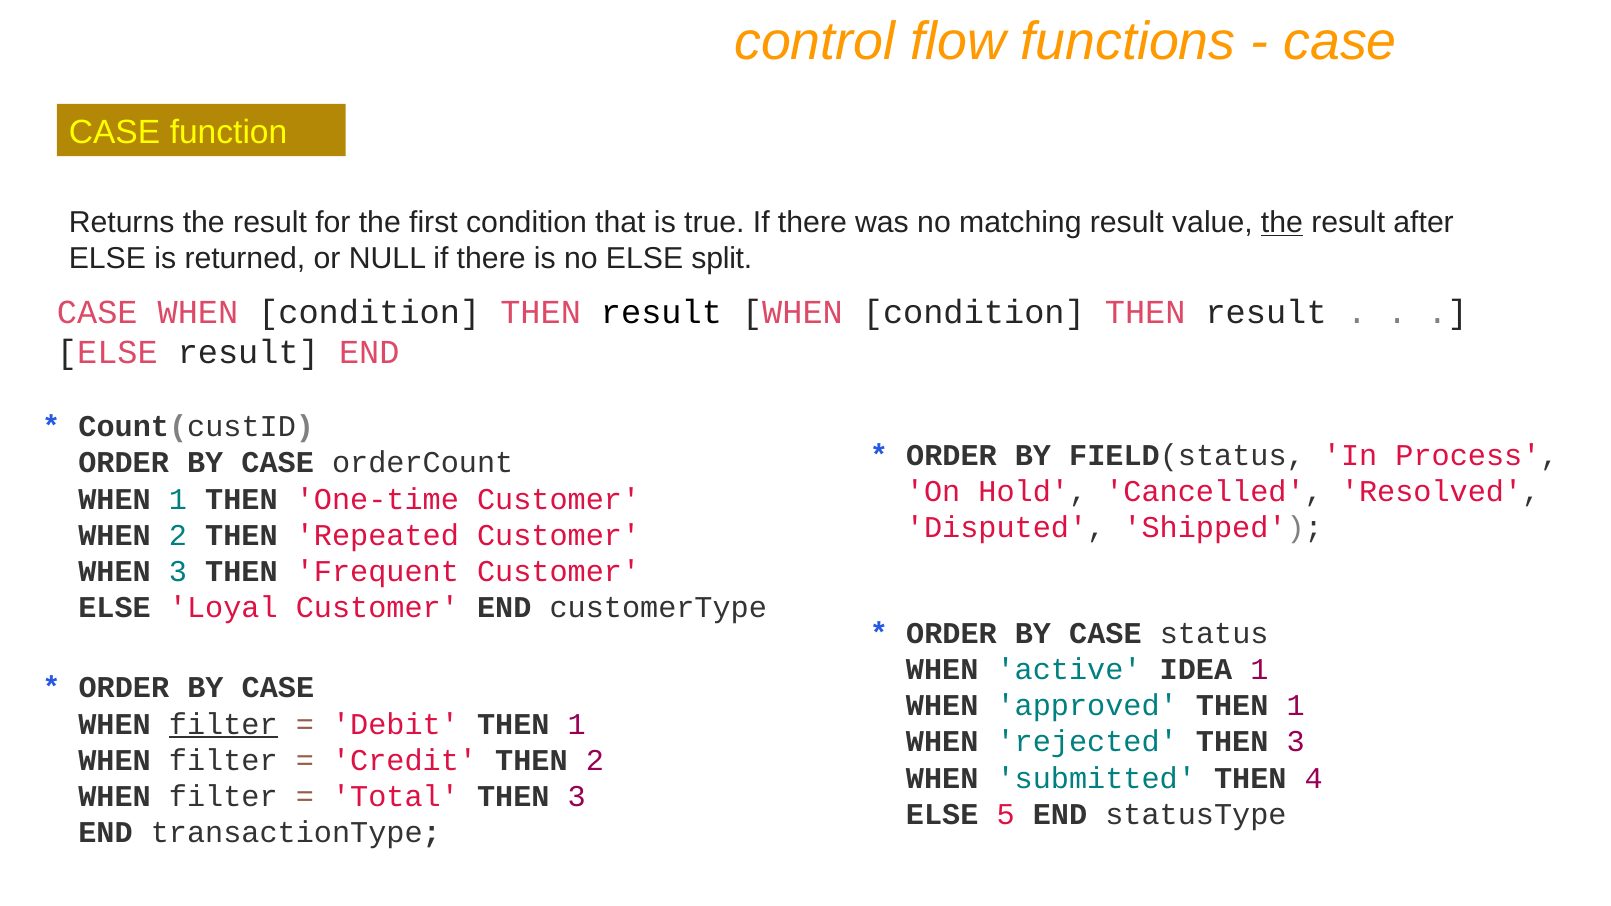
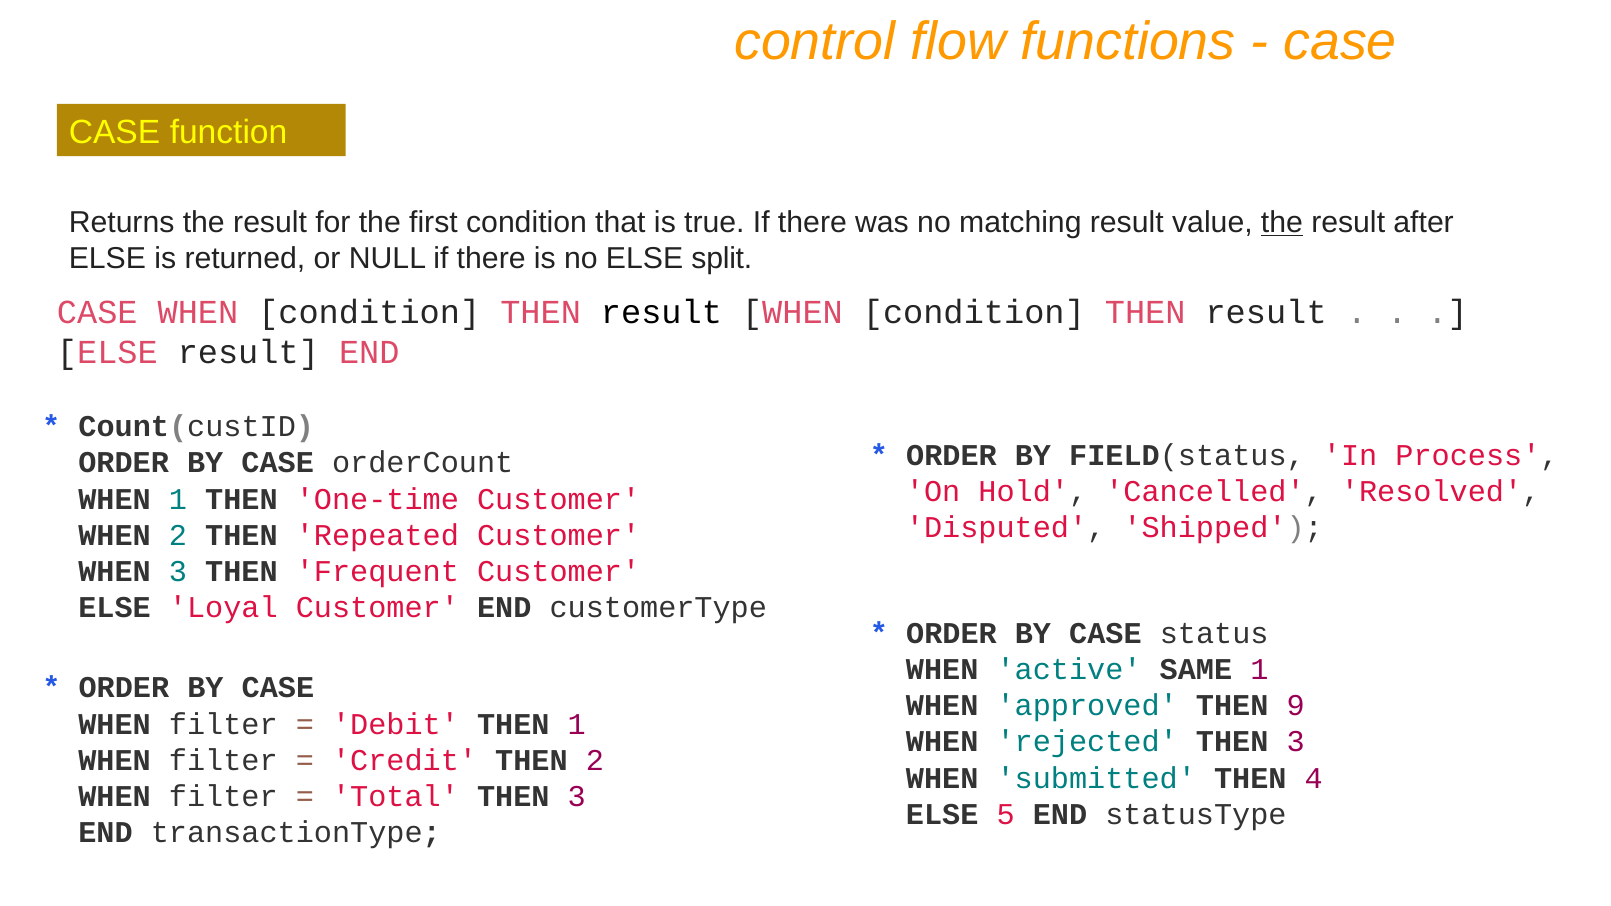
IDEA: IDEA -> SAME
approved THEN 1: 1 -> 9
filter at (223, 724) underline: present -> none
